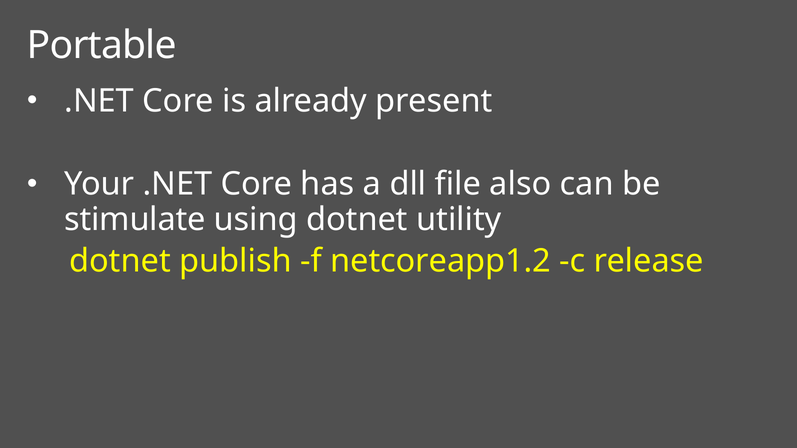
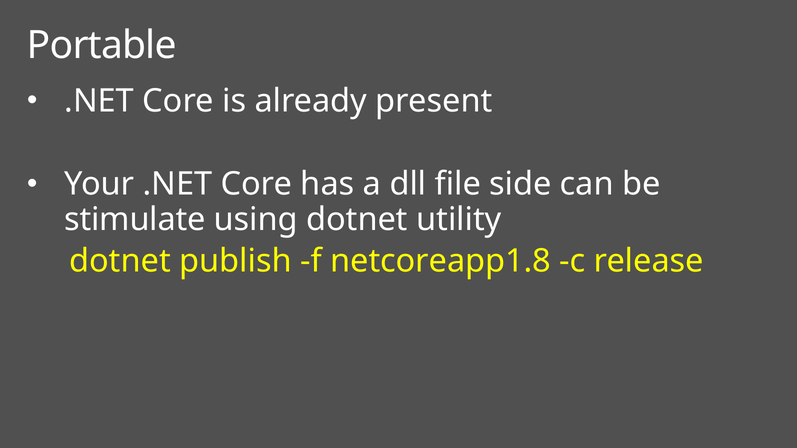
also: also -> side
netcoreapp1.2: netcoreapp1.2 -> netcoreapp1.8
